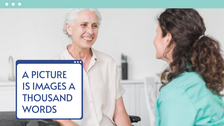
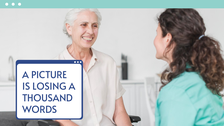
IMAGES: IMAGES -> LOSING
